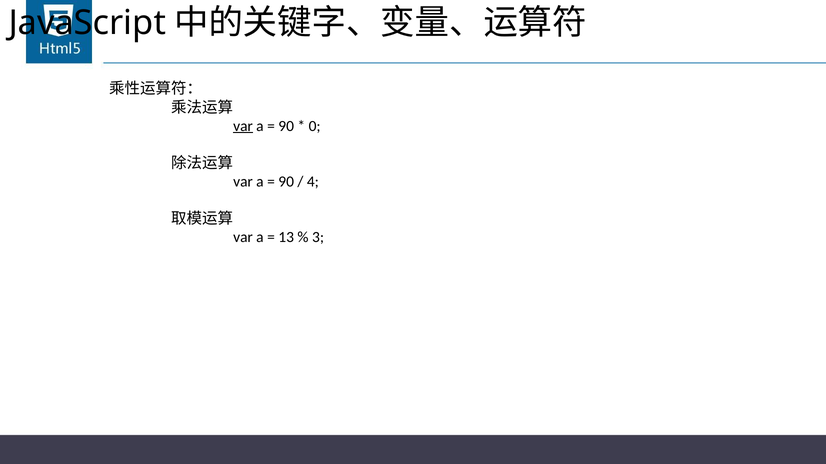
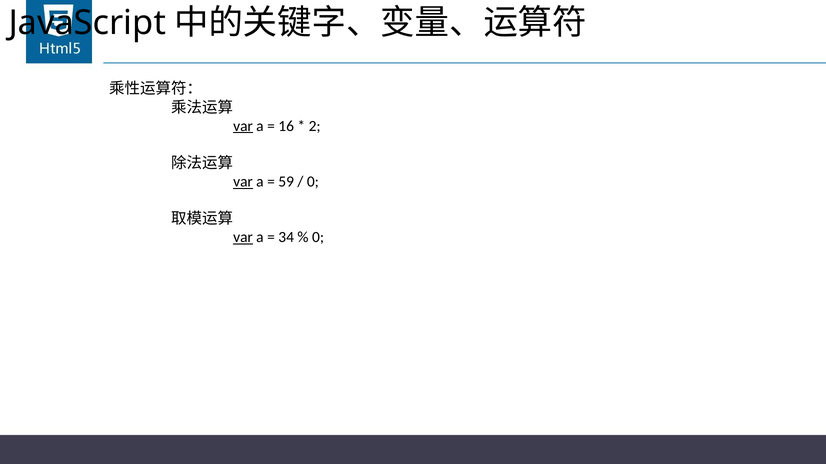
90 at (286, 126): 90 -> 16
0: 0 -> 2
var at (243, 182) underline: none -> present
90 at (286, 182): 90 -> 59
4 at (313, 182): 4 -> 0
var at (243, 238) underline: none -> present
13: 13 -> 34
3 at (318, 238): 3 -> 0
